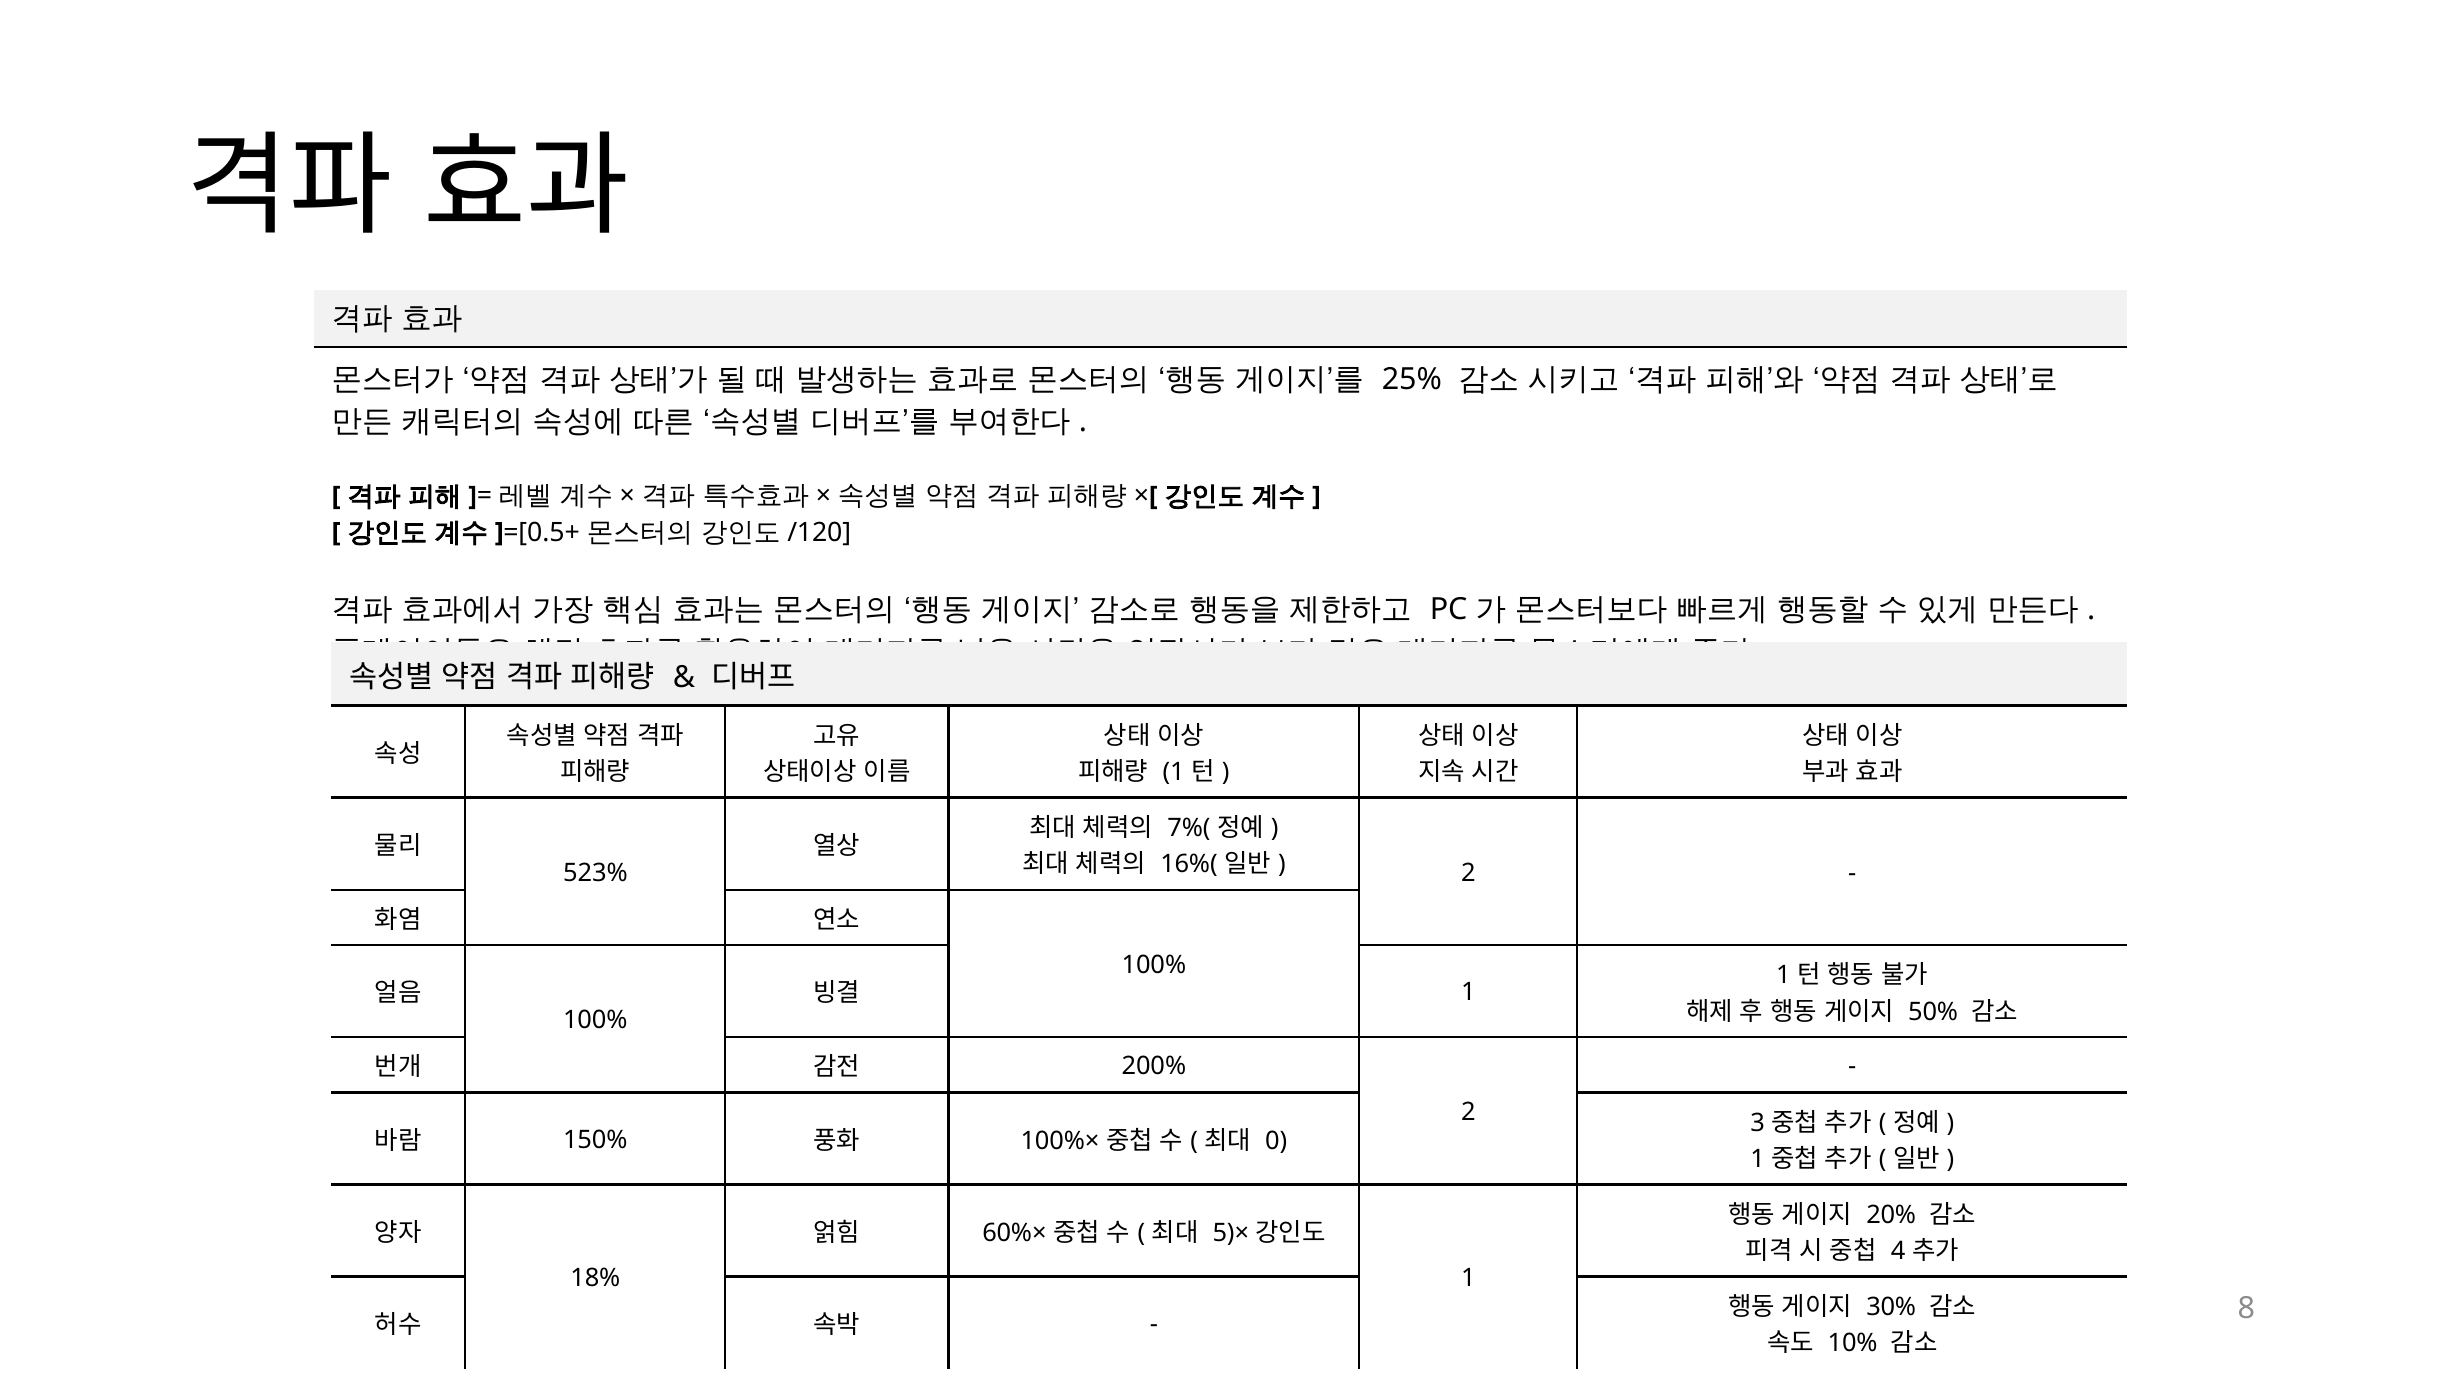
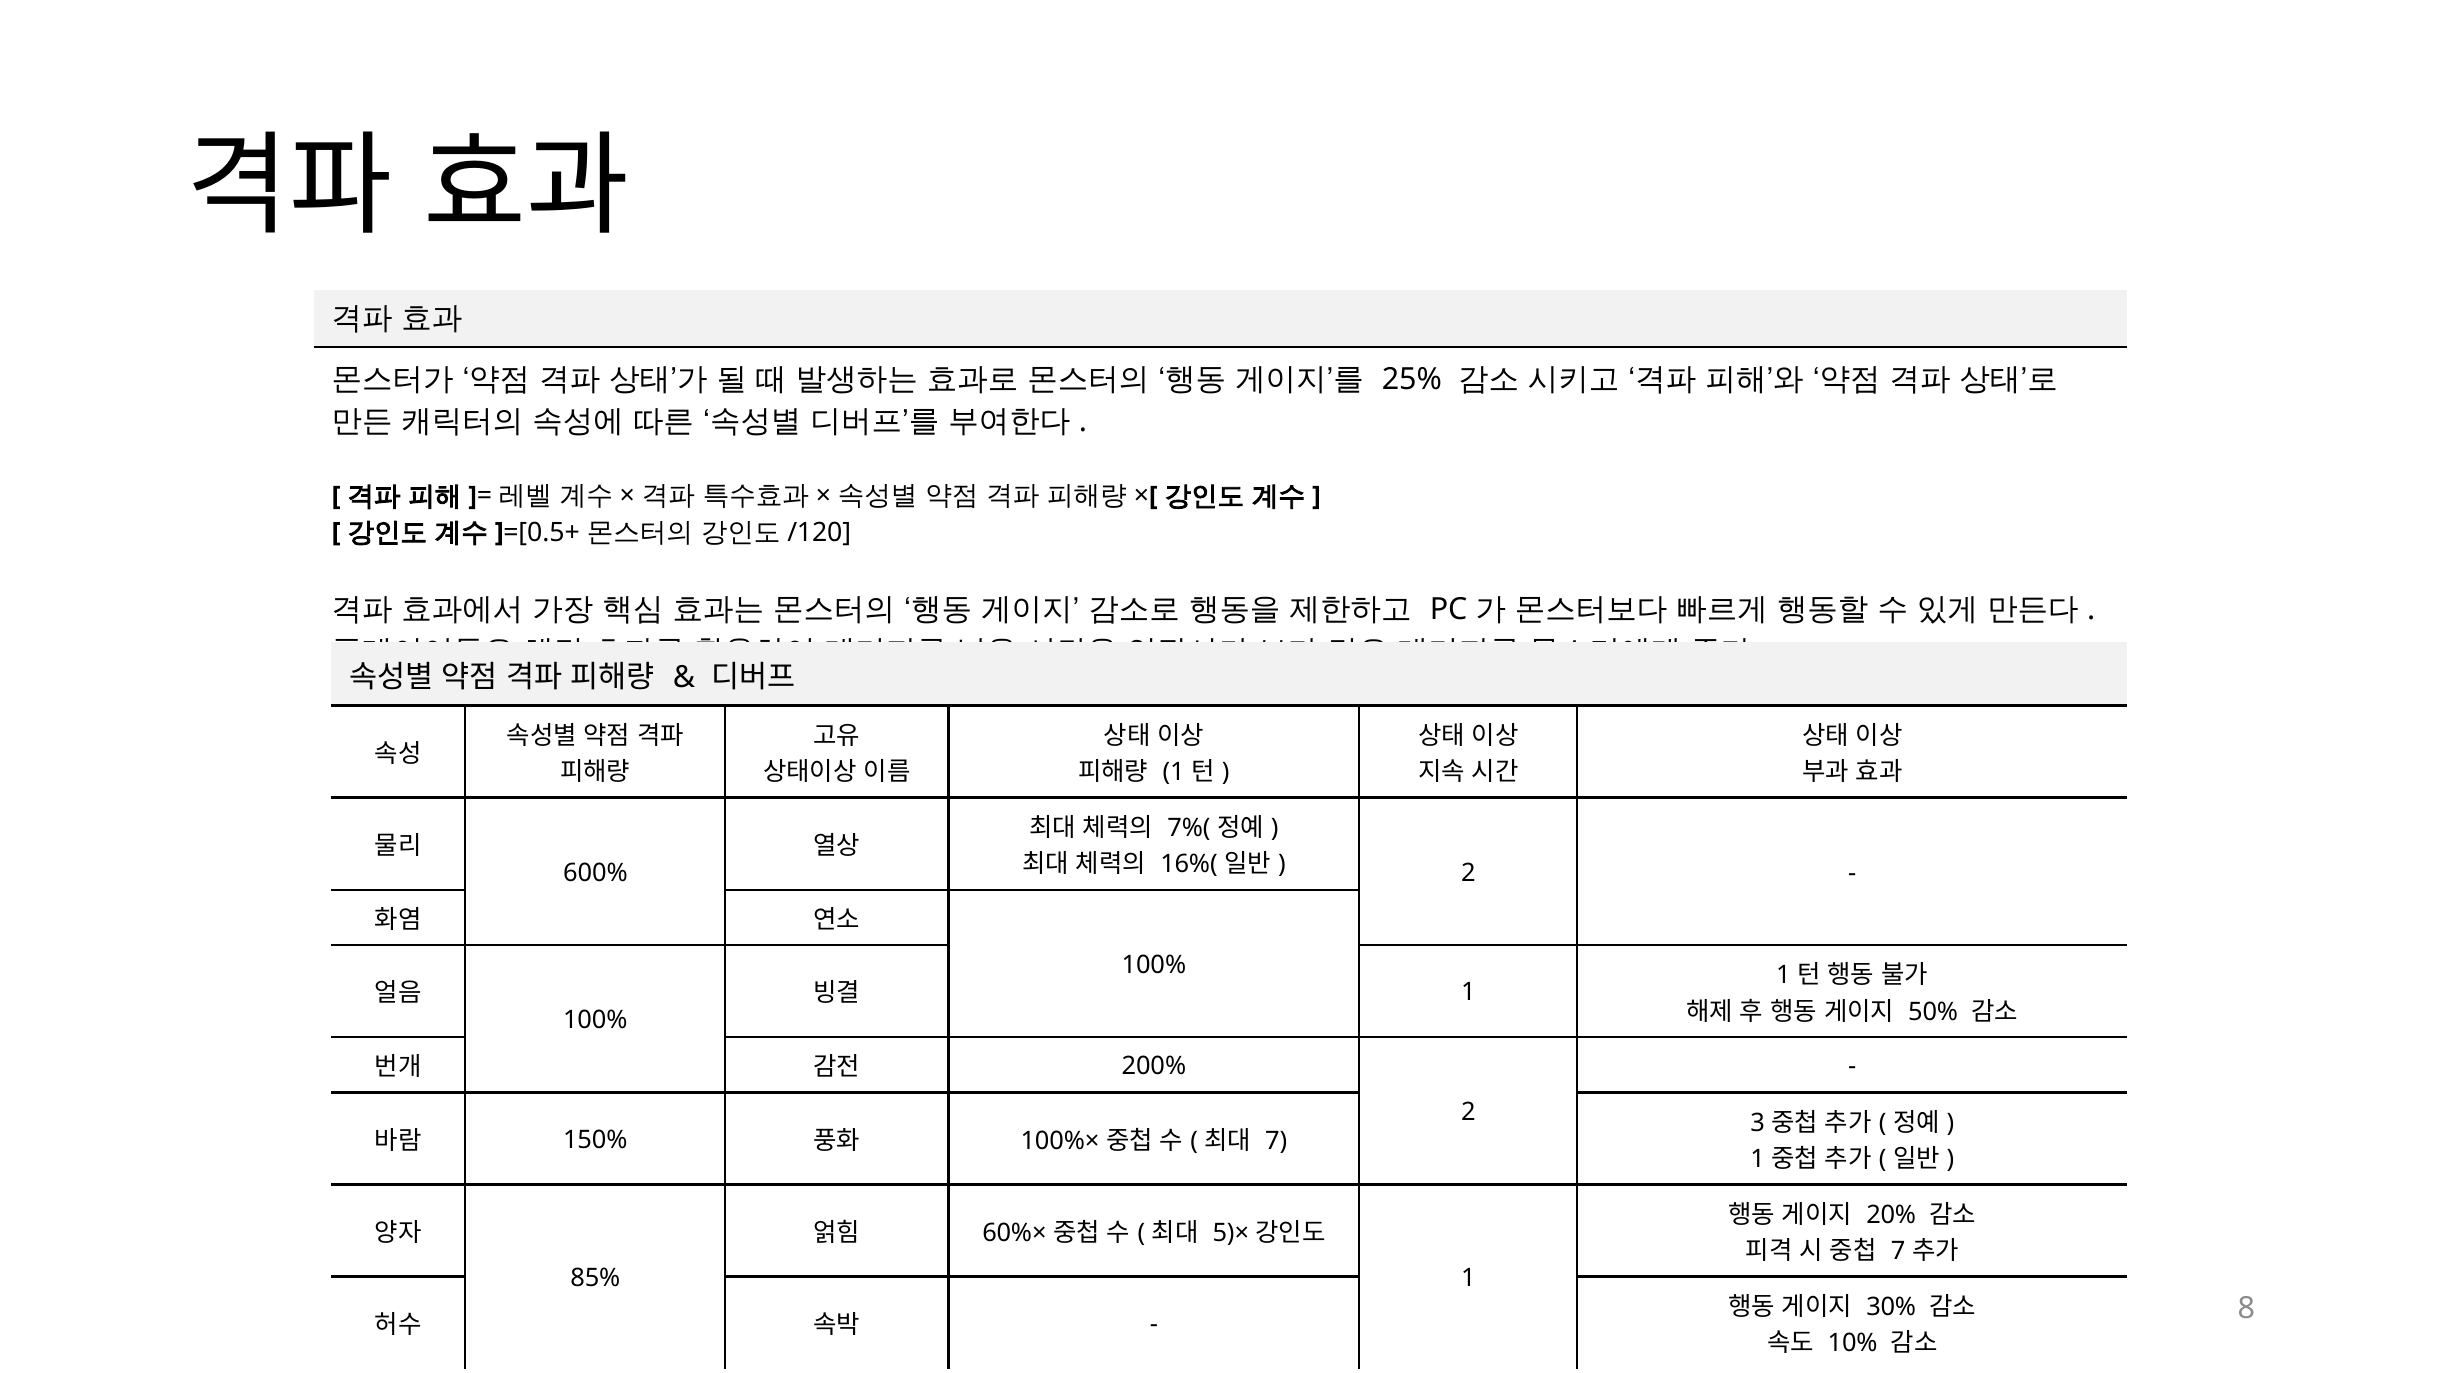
523%: 523% -> 600%
0 at (1276, 1141): 0 -> 7
4 at (1898, 1251): 4 -> 7
18%: 18% -> 85%
